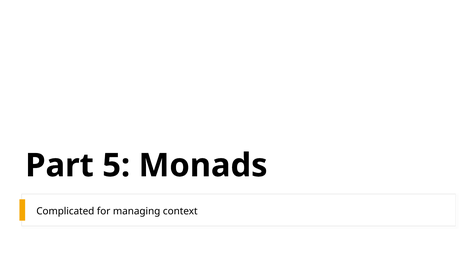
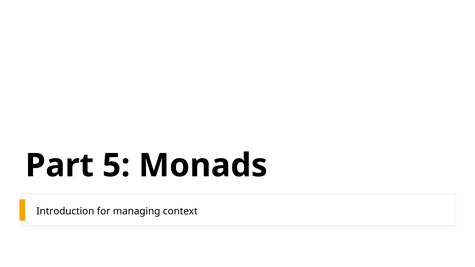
Complicated: Complicated -> Introduction
